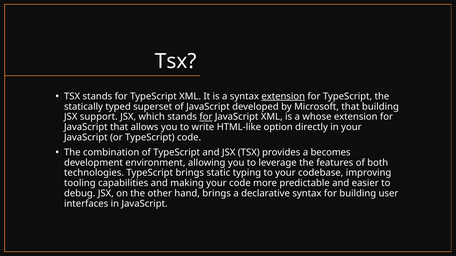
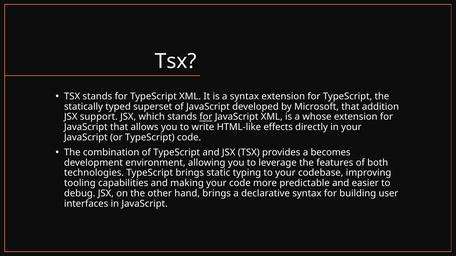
extension at (283, 97) underline: present -> none
that building: building -> addition
option: option -> effects
